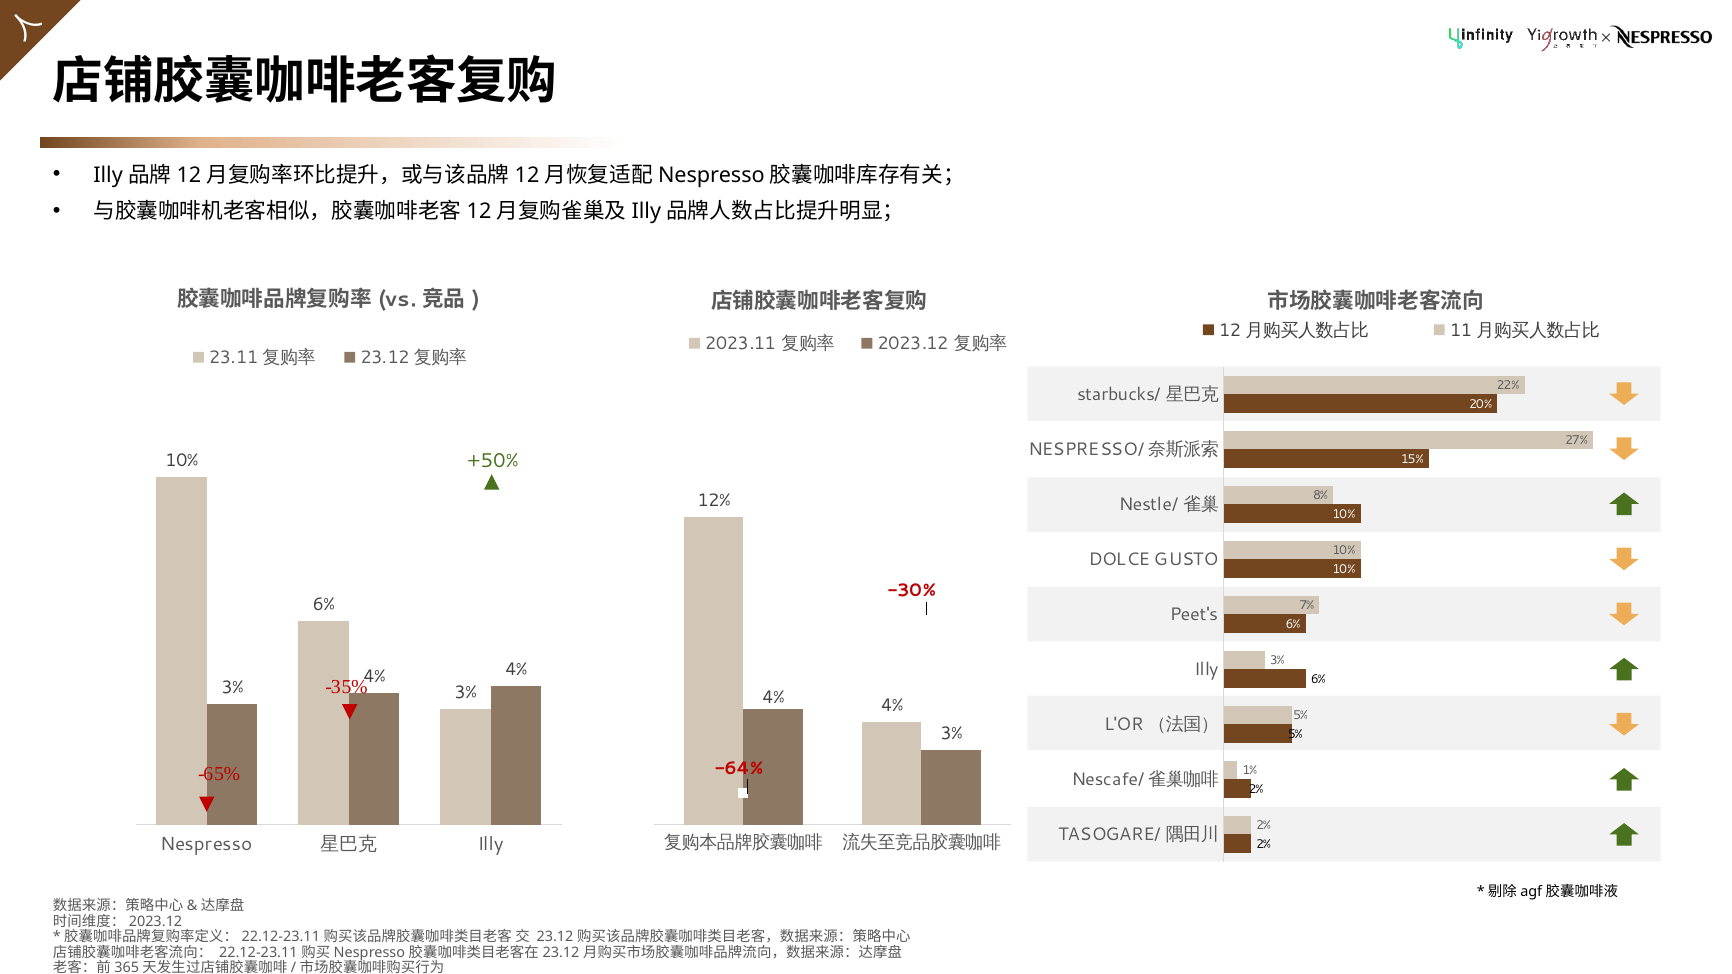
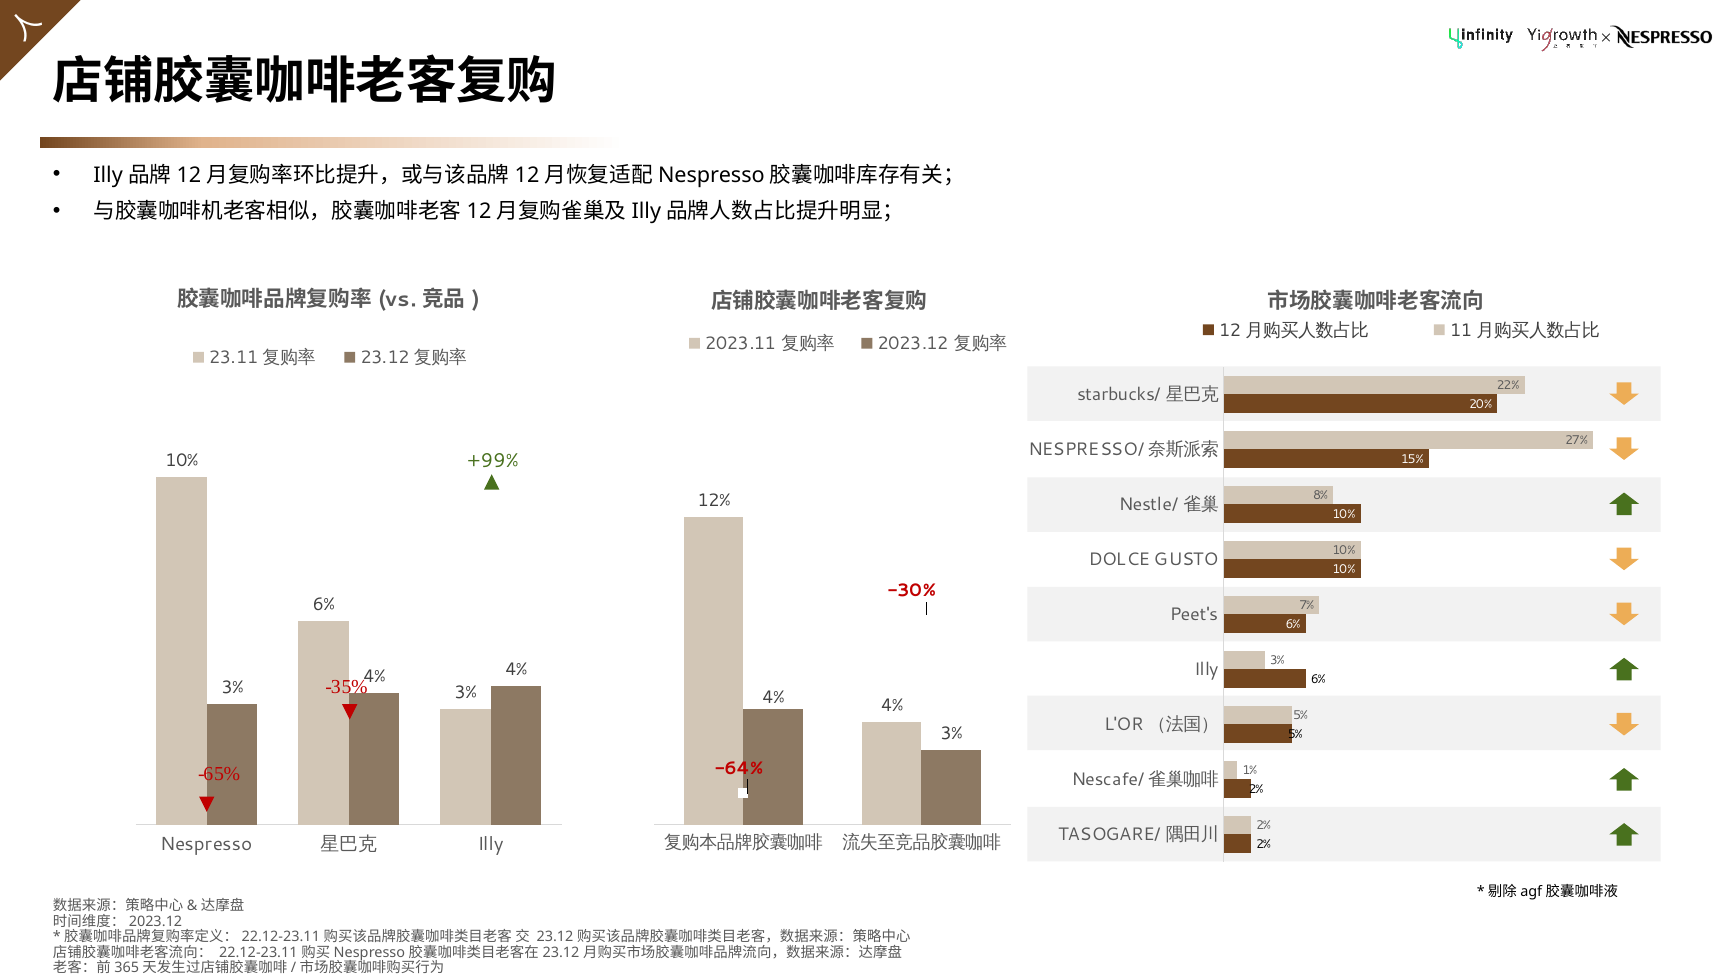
+50%: +50% -> +99%
